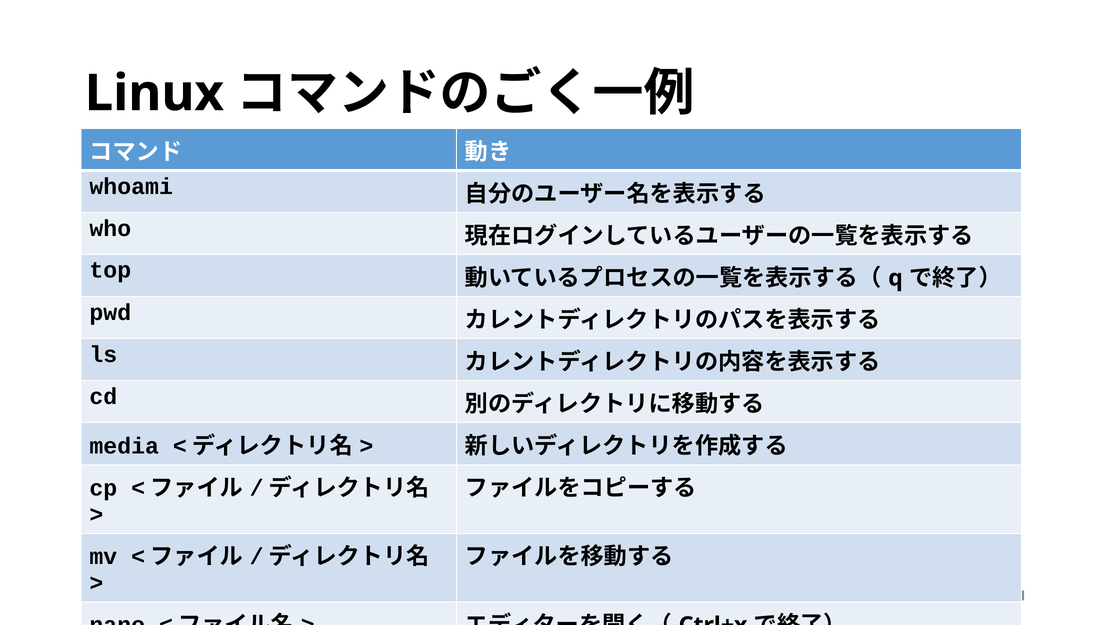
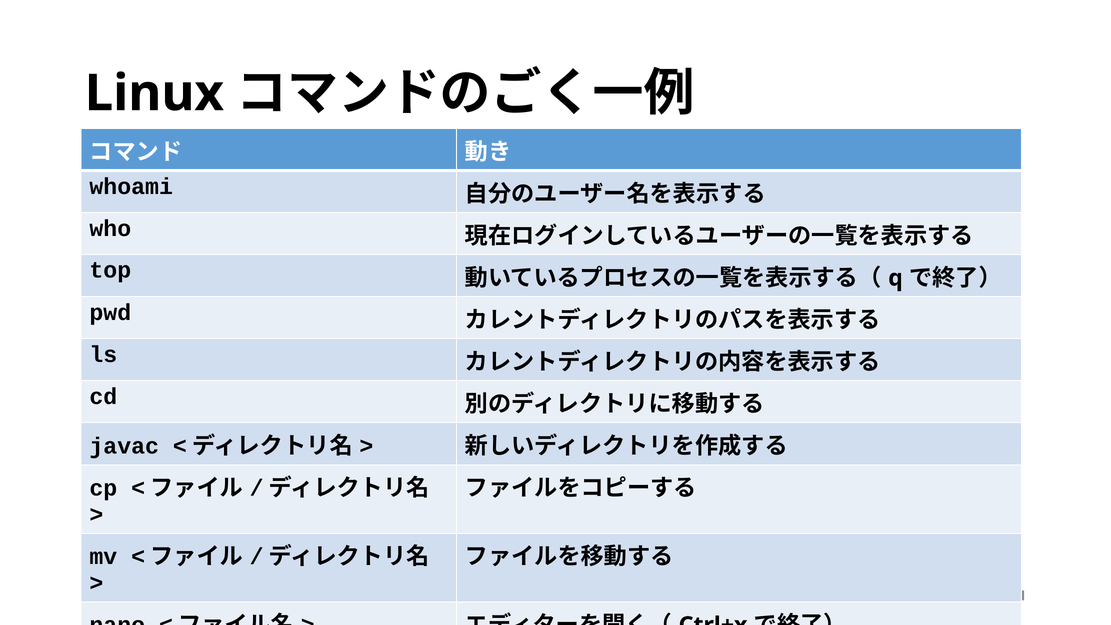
media: media -> javac
